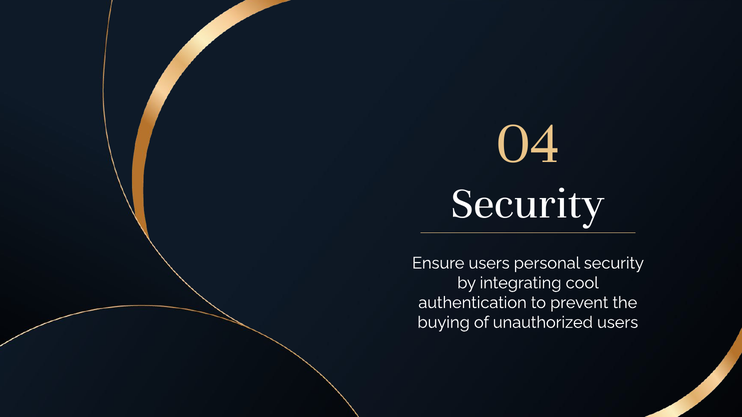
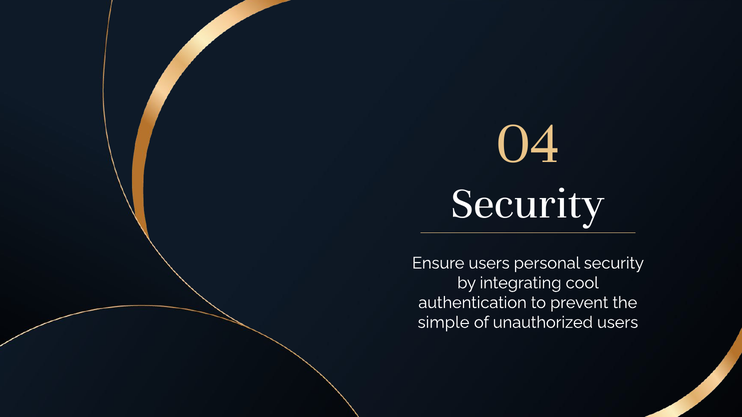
buying: buying -> simple
